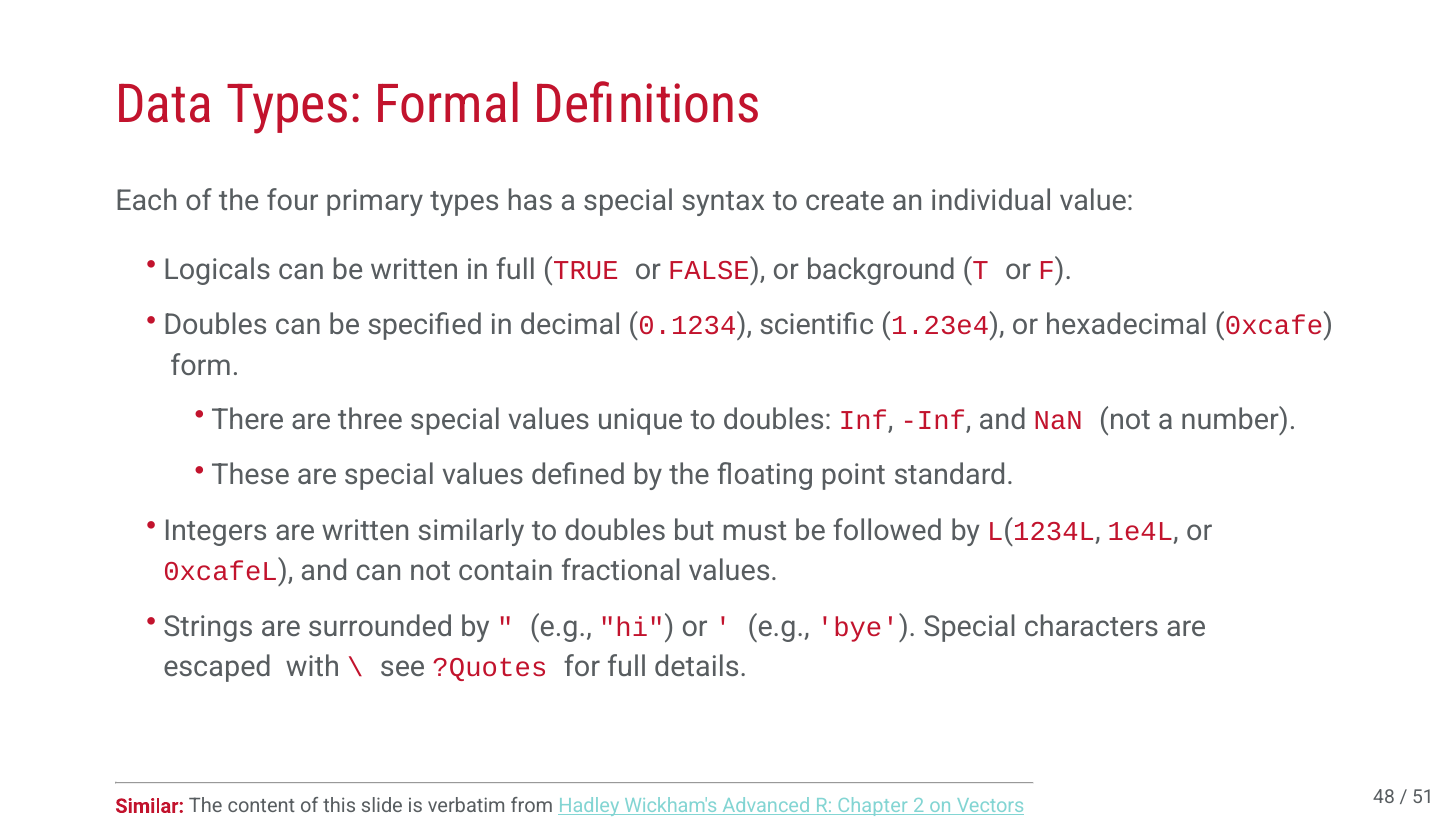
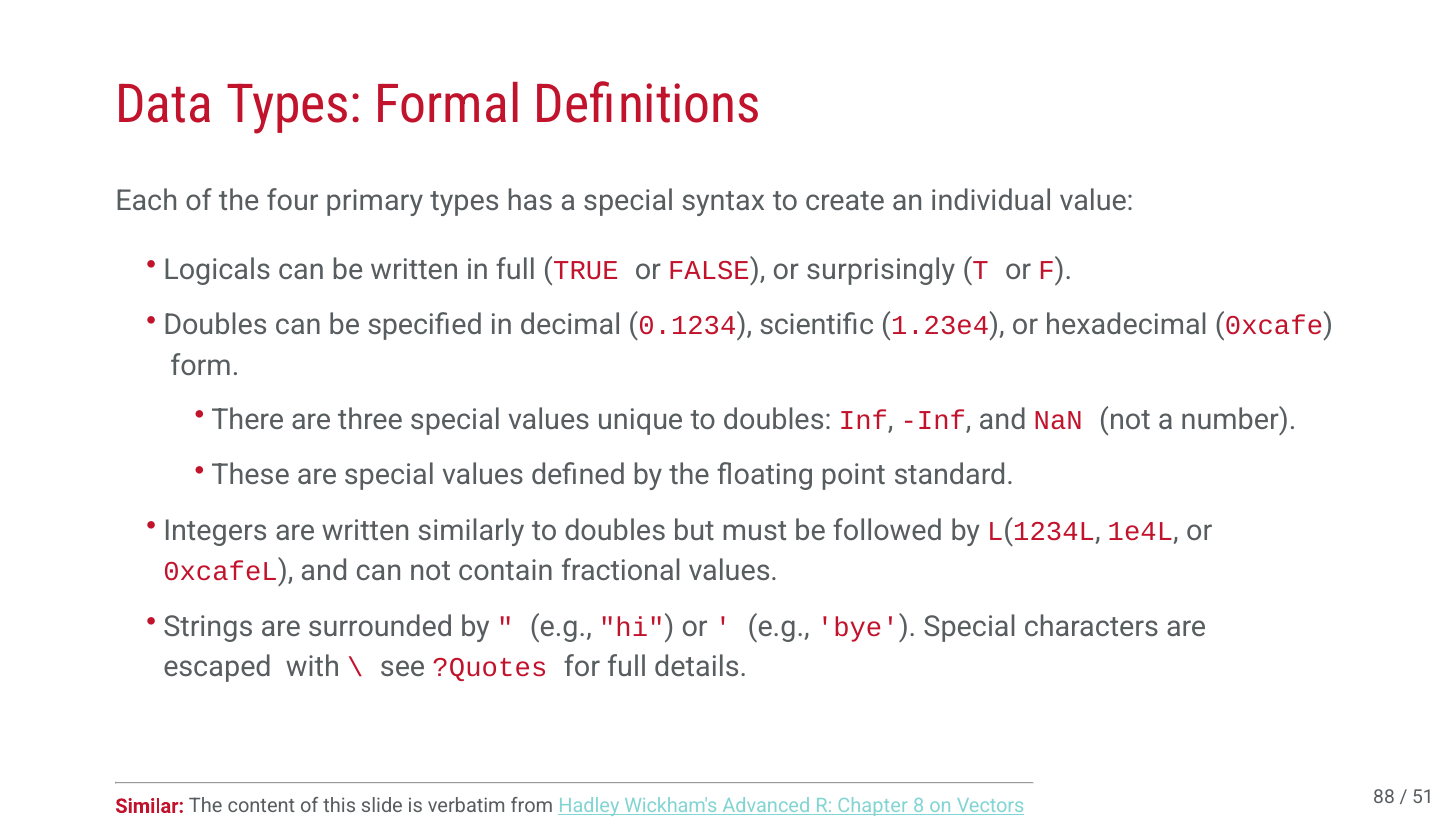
background: background -> surprisingly
2: 2 -> 8
48: 48 -> 88
